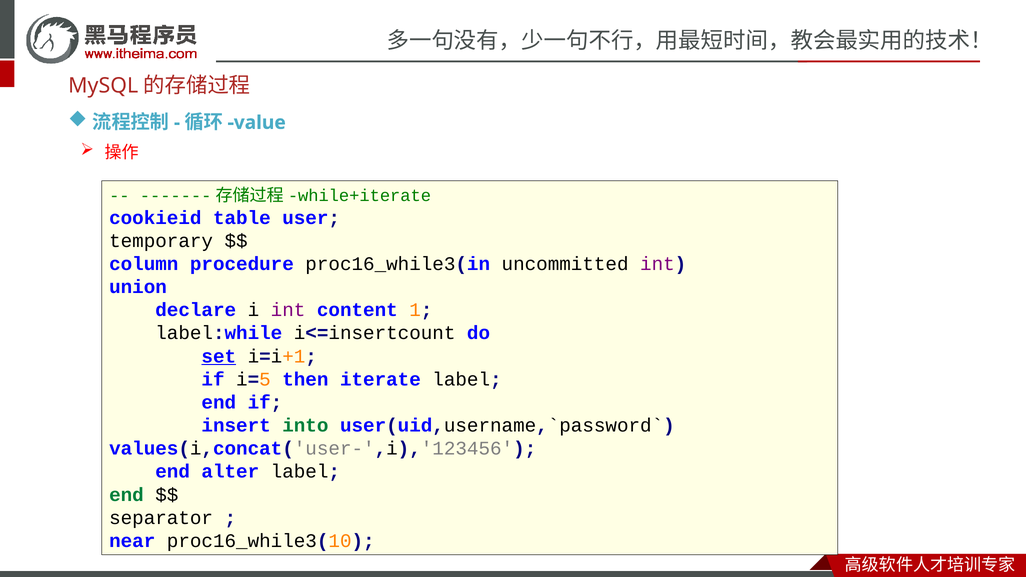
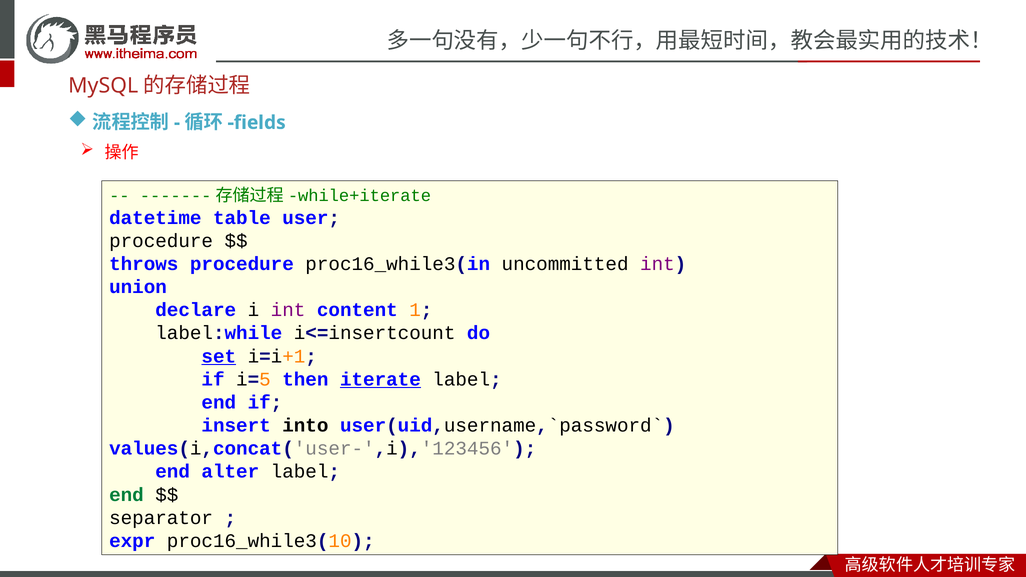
value: value -> fields
cookieid: cookieid -> datetime
temporary at (161, 241): temporary -> procedure
column: column -> throws
iterate underline: none -> present
into colour: green -> black
near: near -> expr
